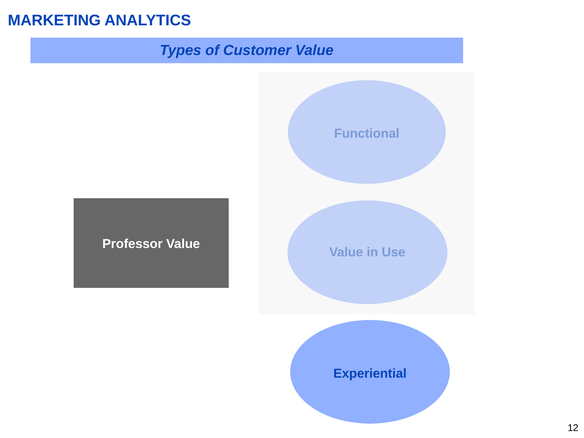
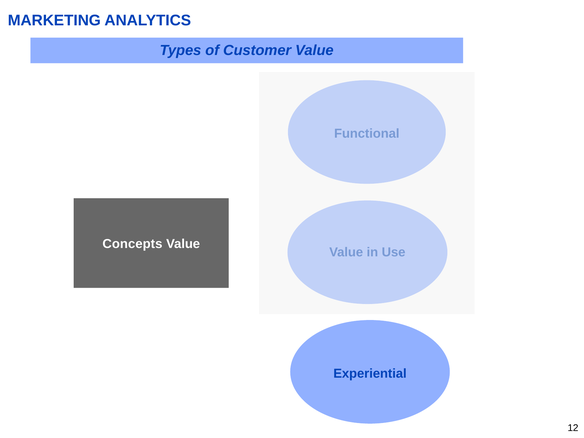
Professor: Professor -> Concepts
